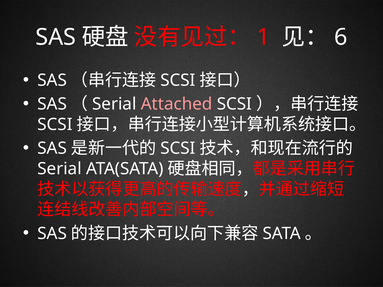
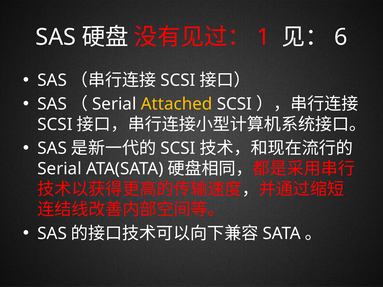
Attached colour: pink -> yellow
